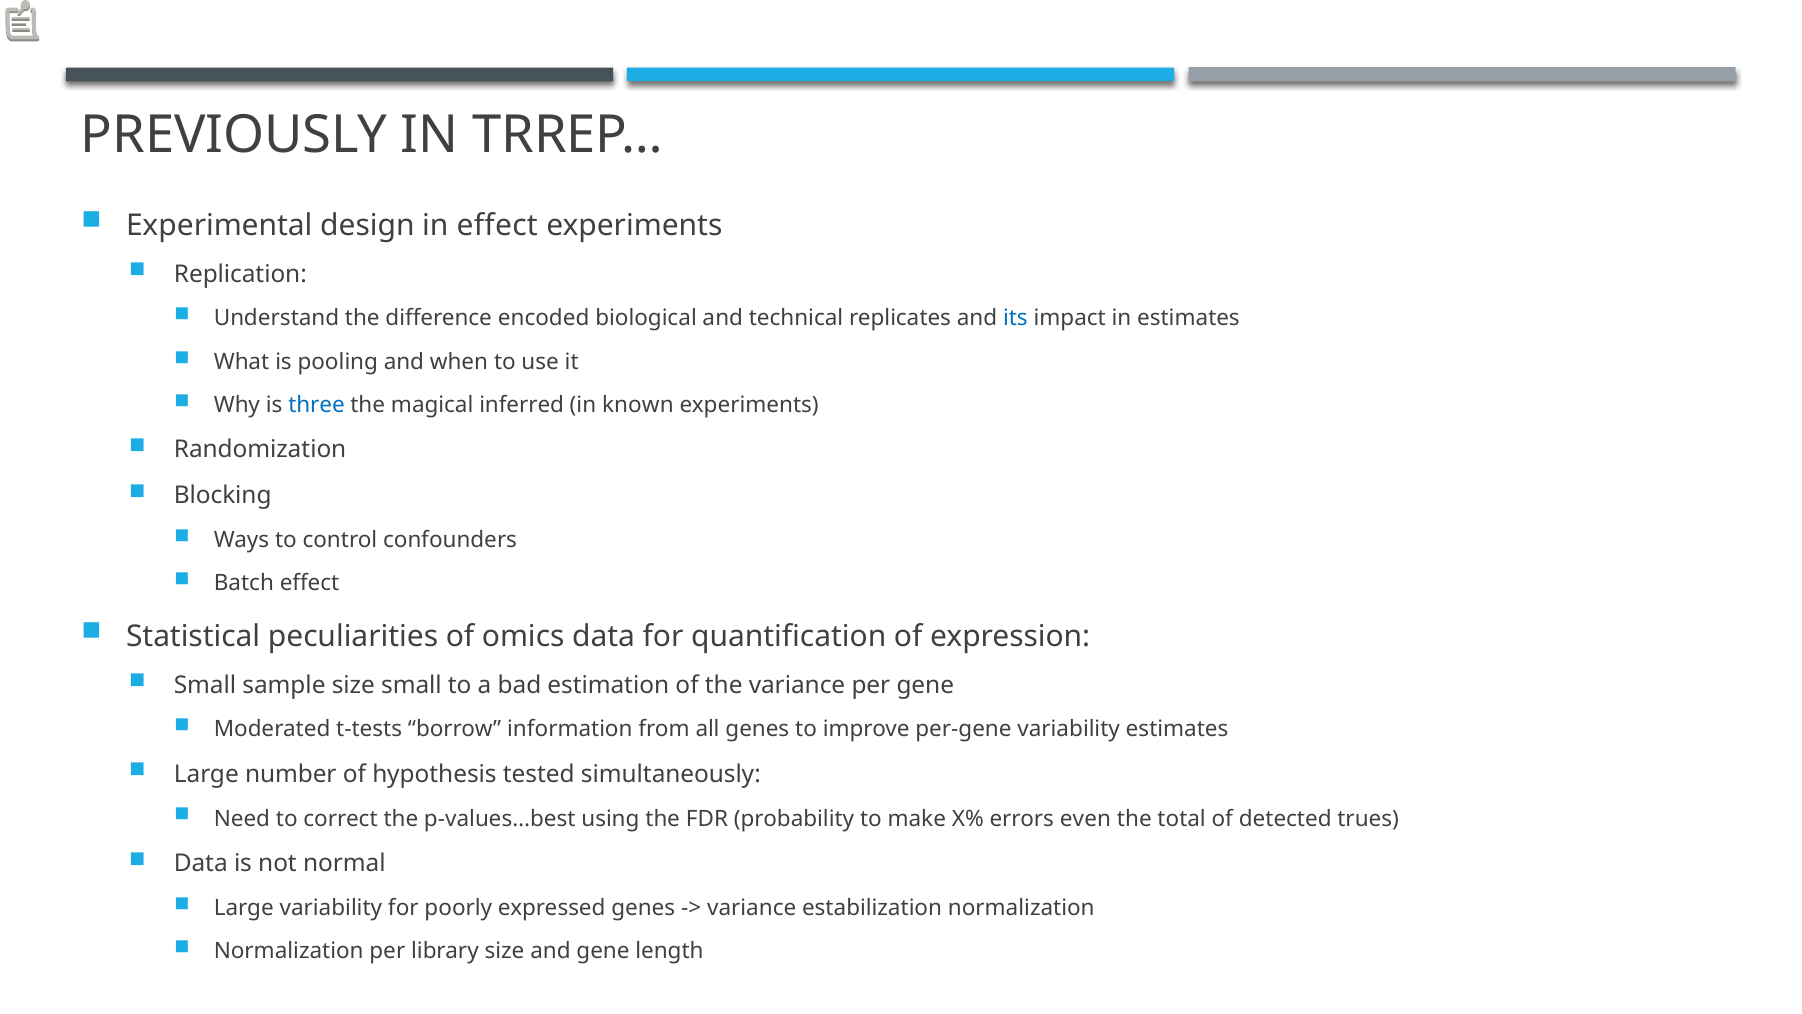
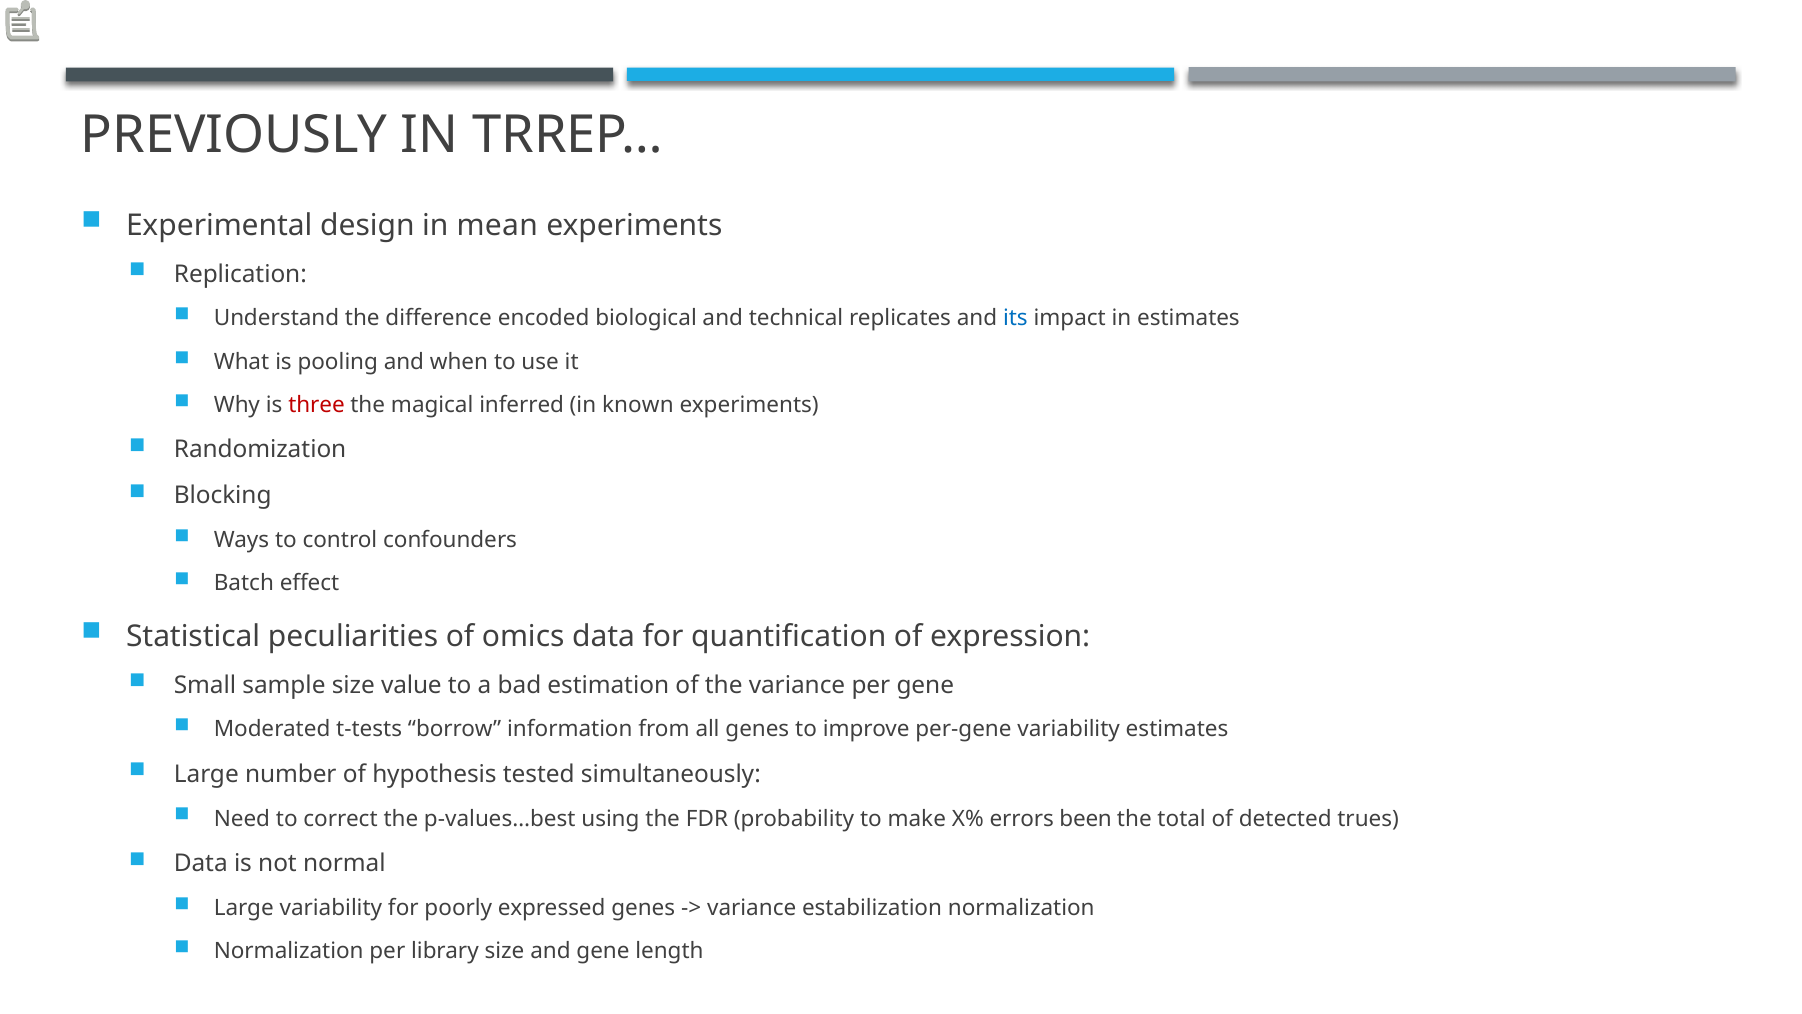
in effect: effect -> mean
three colour: blue -> red
size small: small -> value
even: even -> been
